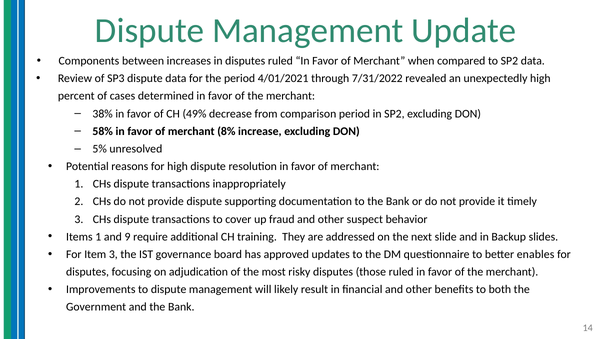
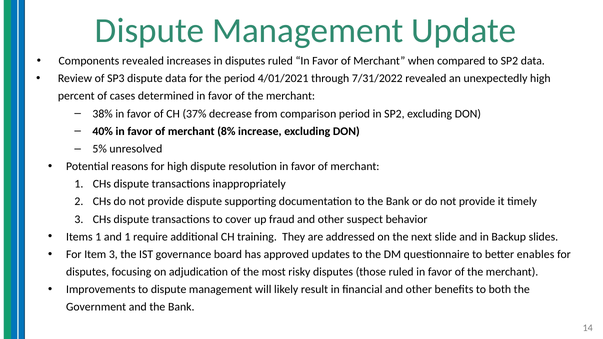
Components between: between -> revealed
49%: 49% -> 37%
58%: 58% -> 40%
and 9: 9 -> 1
